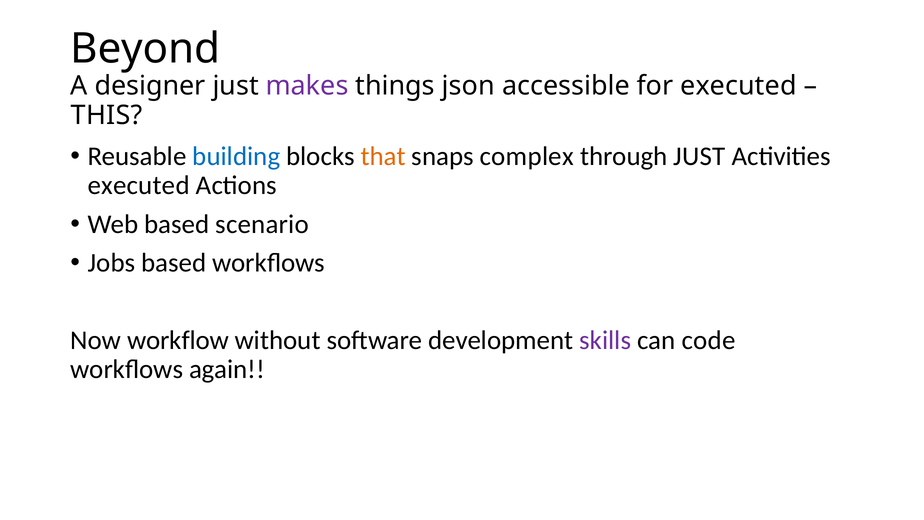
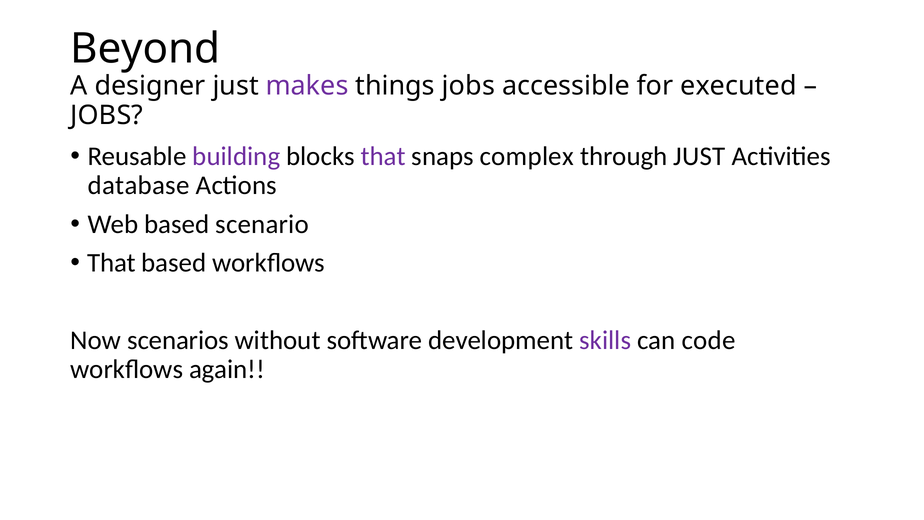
things json: json -> jobs
THIS at (107, 115): THIS -> JOBS
building colour: blue -> purple
that at (383, 156) colour: orange -> purple
executed at (139, 185): executed -> database
Jobs at (111, 263): Jobs -> That
workflow: workflow -> scenarios
